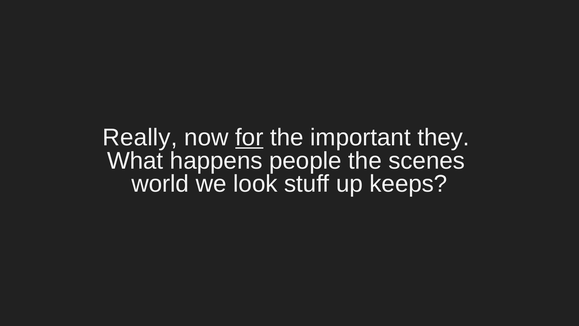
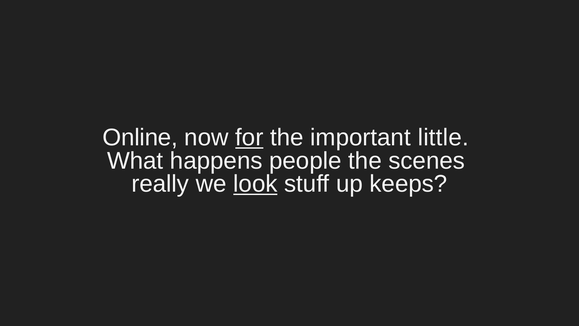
Really: Really -> Online
they: they -> little
world: world -> really
look underline: none -> present
